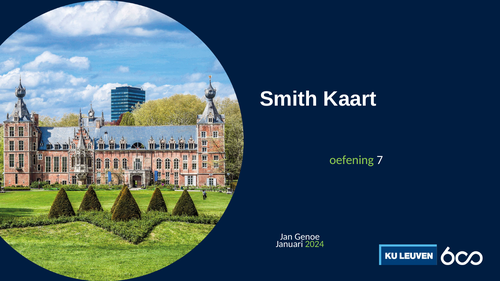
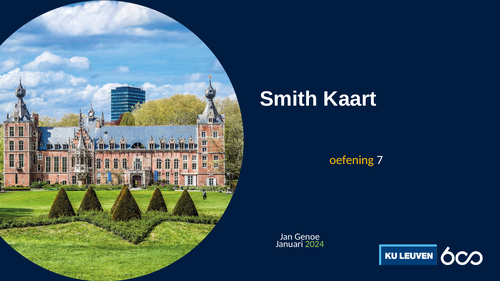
oefening colour: light green -> yellow
